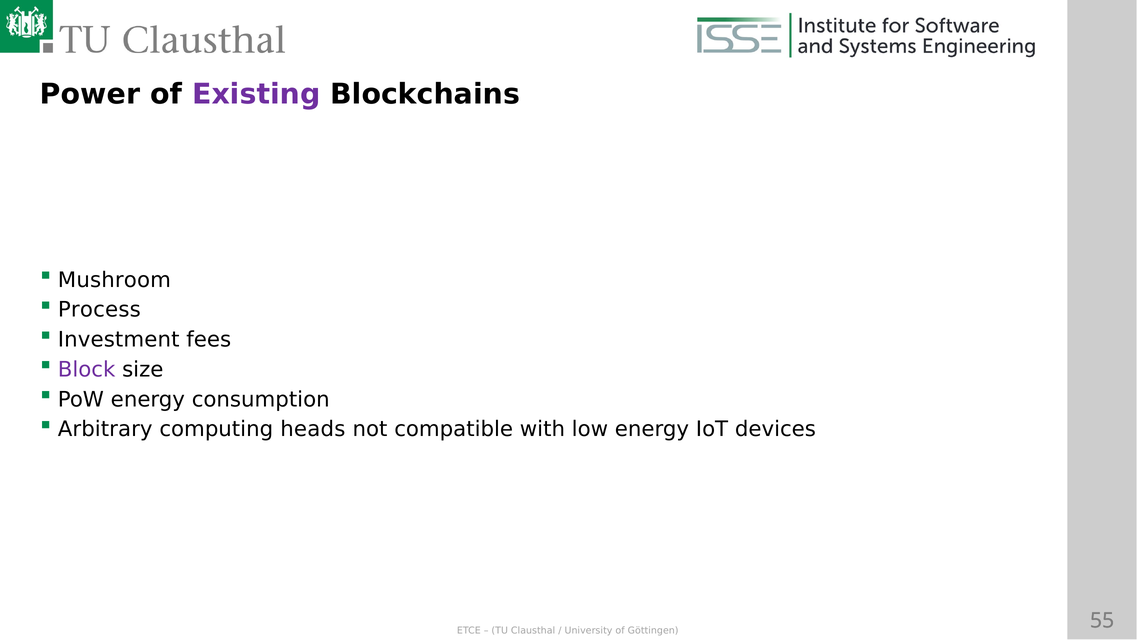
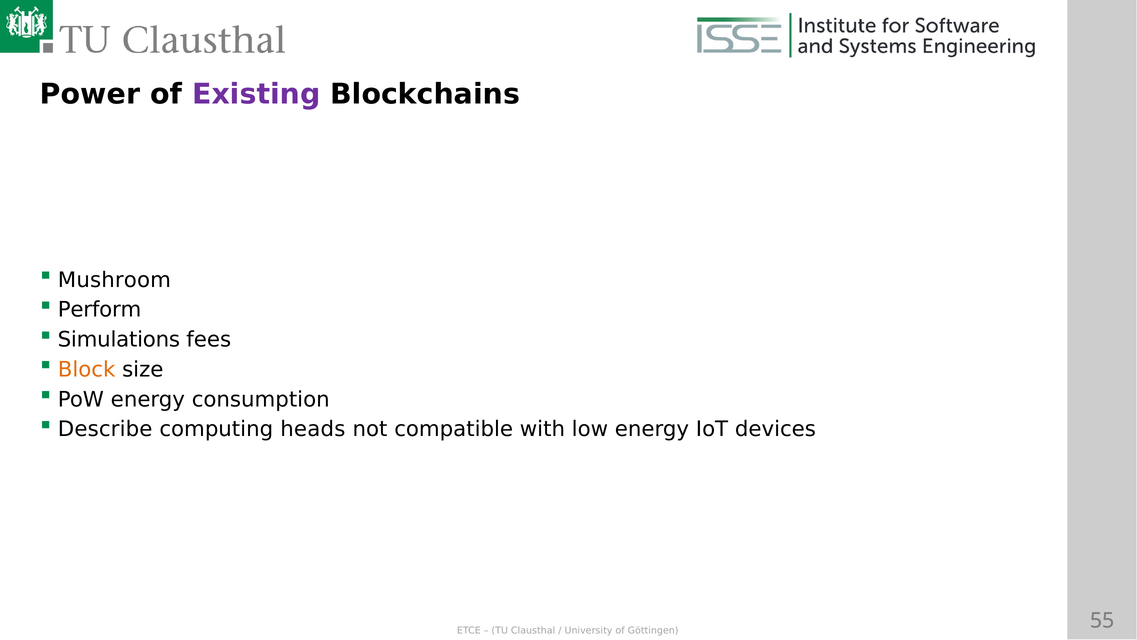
Process: Process -> Perform
Investment: Investment -> Simulations
Block colour: purple -> orange
Arbitrary: Arbitrary -> Describe
